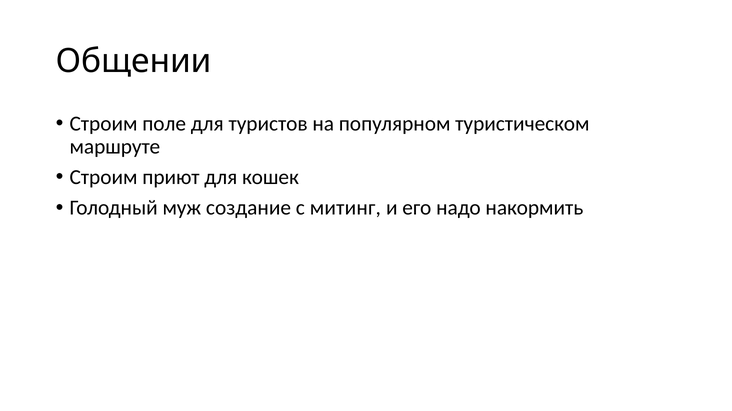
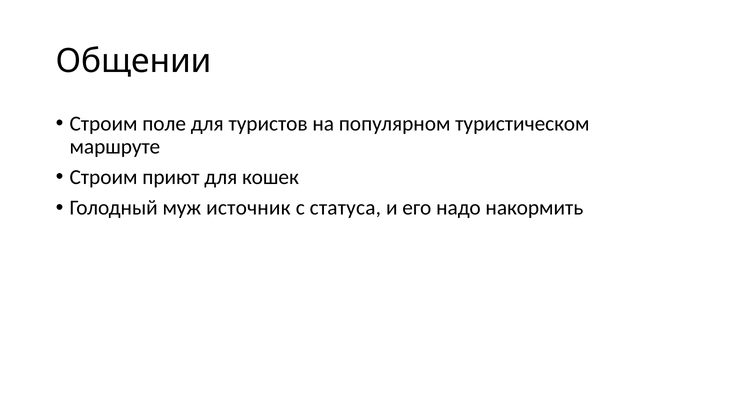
создание: создание -> источник
митинг: митинг -> статуса
